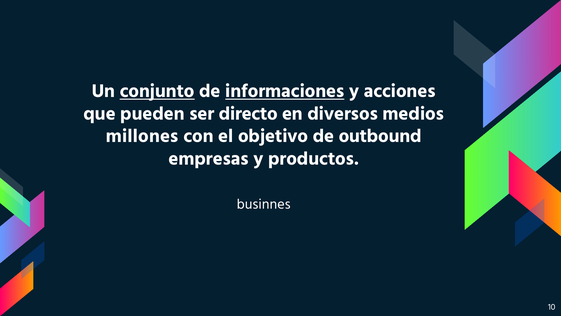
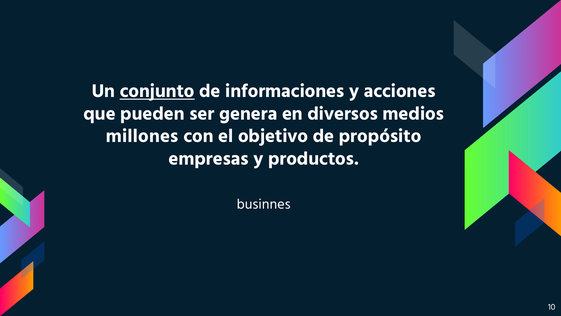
informaciones underline: present -> none
directo: directo -> genera
outbound: outbound -> propósito
